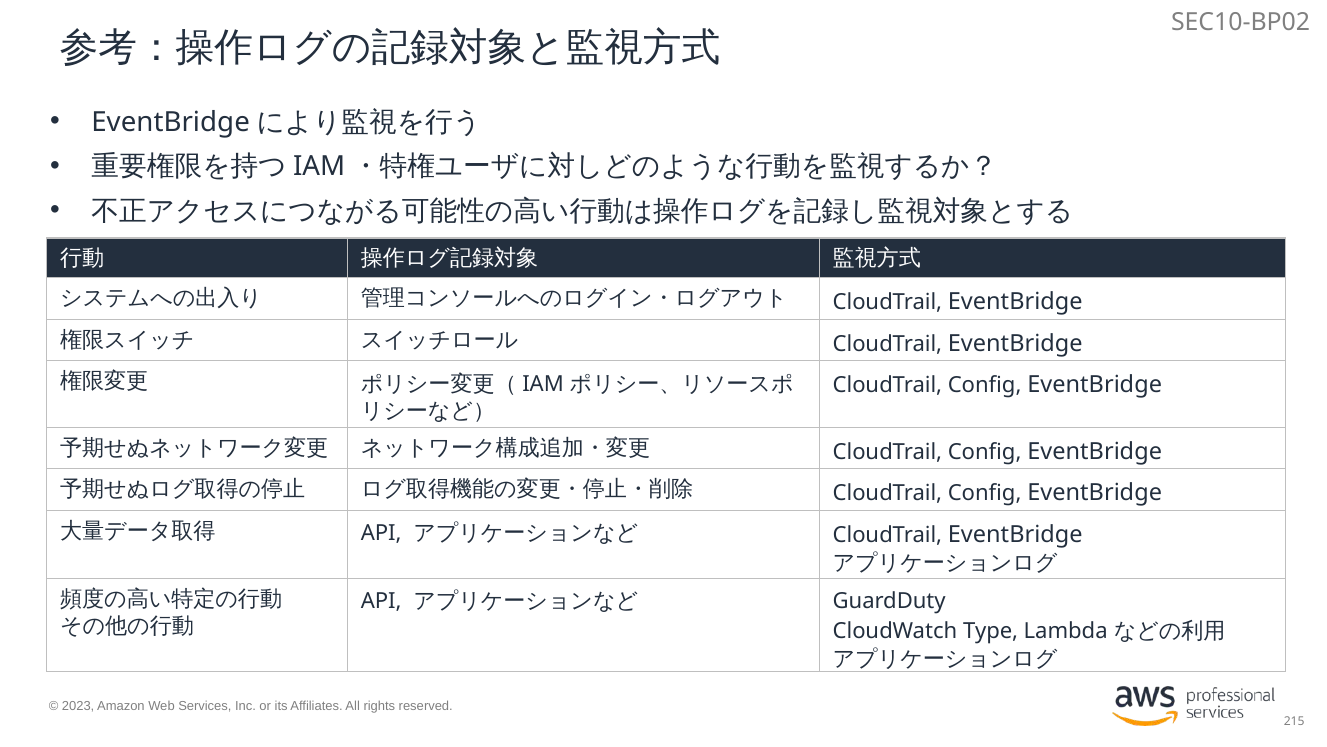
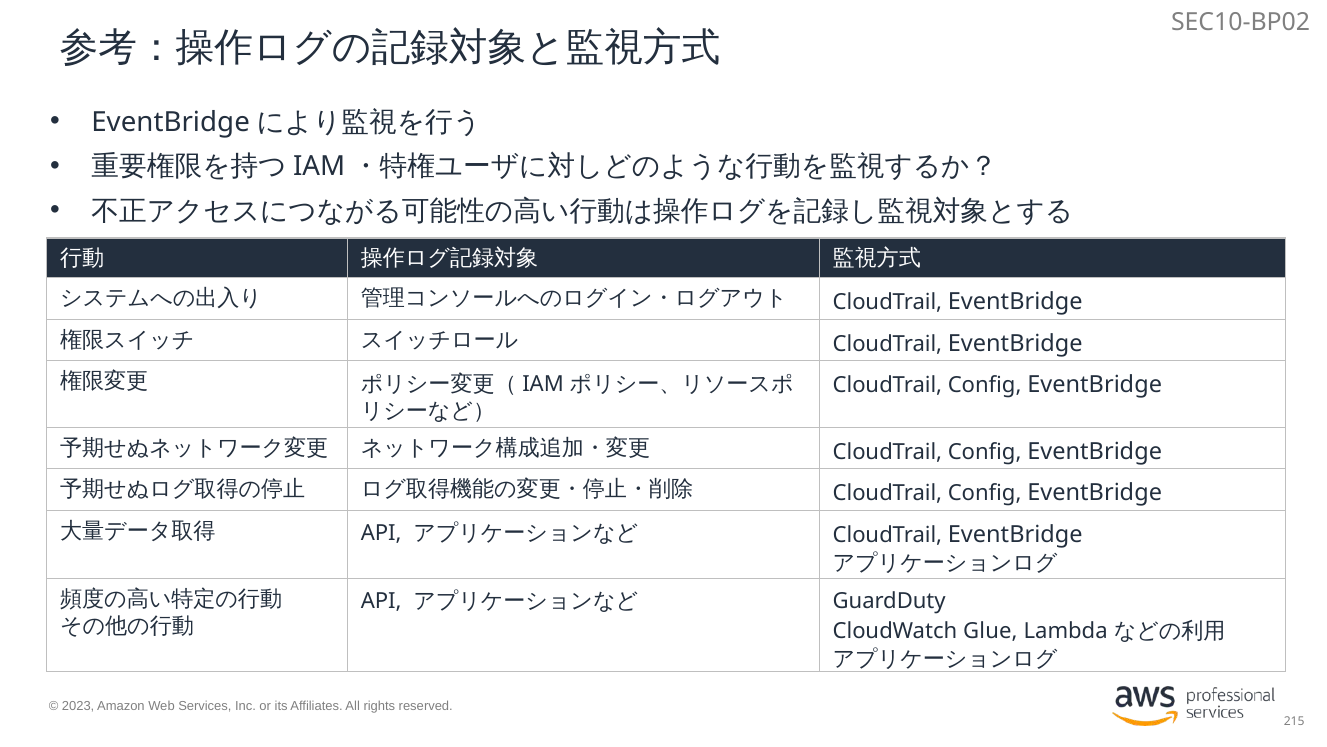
Type: Type -> Glue
